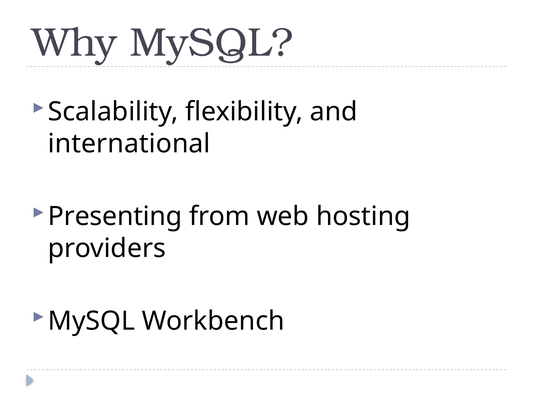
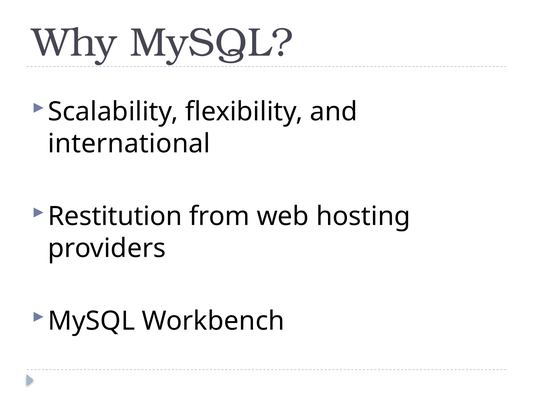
Presenting: Presenting -> Restitution
